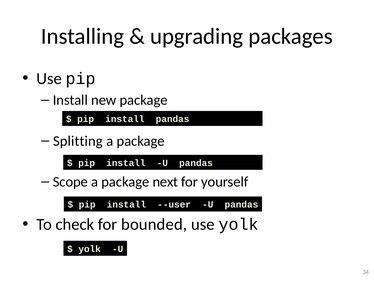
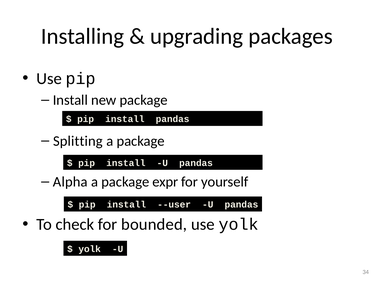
Scope: Scope -> Alpha
next: next -> expr
